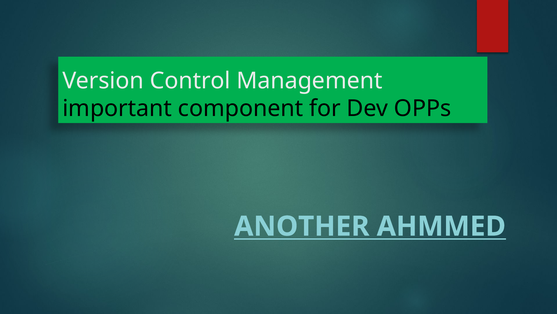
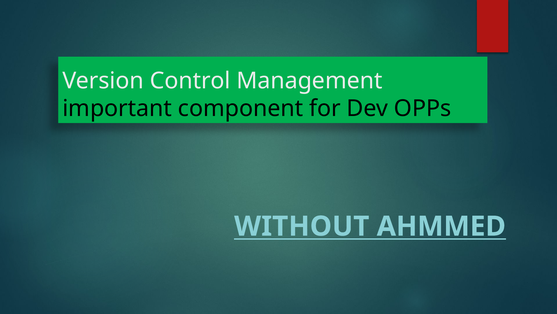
ANOTHER: ANOTHER -> WITHOUT
